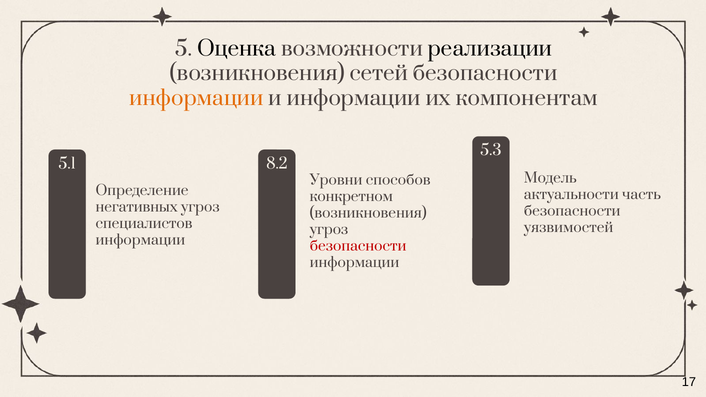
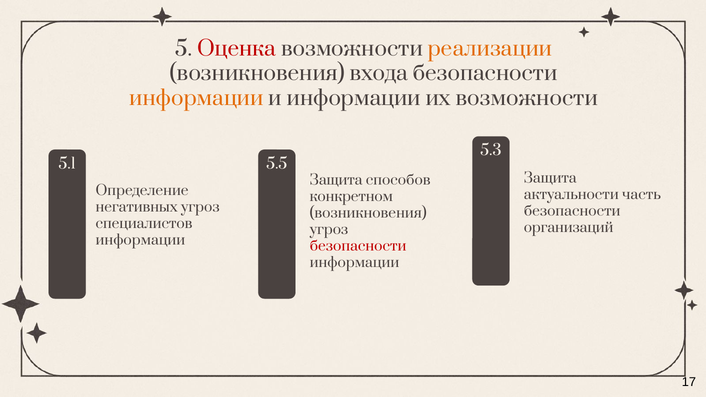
Оценка colour: black -> red
реализации colour: black -> orange
сетей: сетей -> входа
их компонентам: компонентам -> возможности
8.2: 8.2 -> 5.5
Модель at (550, 178): Модель -> Защита
Уровни at (336, 181): Уровни -> Защита
уязвимостей: уязвимостей -> организаций
